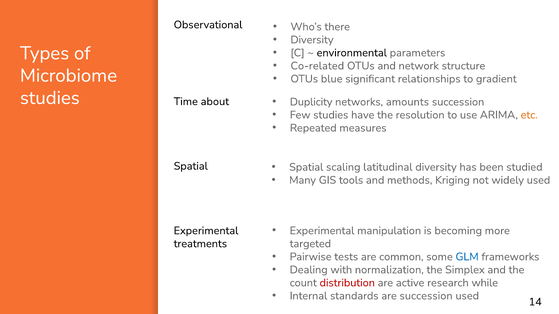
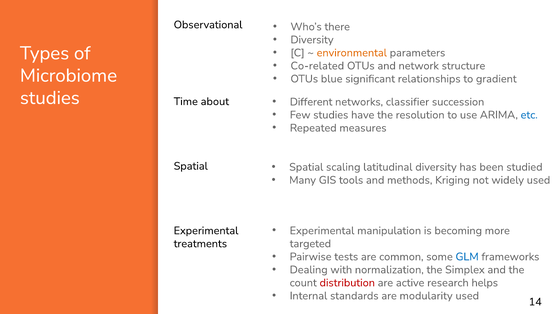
environmental colour: black -> orange
Duplicity: Duplicity -> Different
amounts: amounts -> classifier
etc colour: orange -> blue
while: while -> helps
are succession: succession -> modularity
